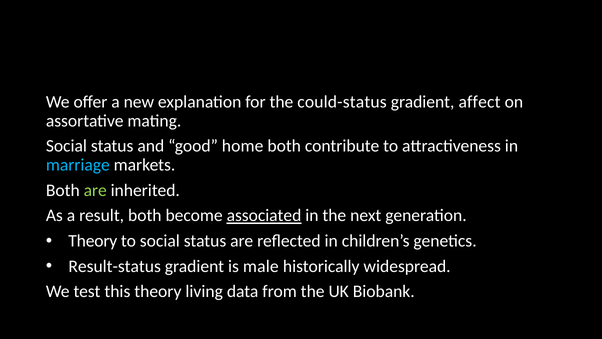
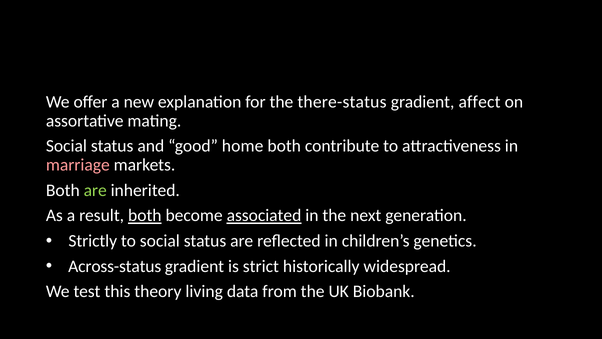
could-status: could-status -> there-status
marriage colour: light blue -> pink
both at (145, 215) underline: none -> present
Theory at (93, 241): Theory -> Strictly
Result-status: Result-status -> Across-status
male: male -> strict
